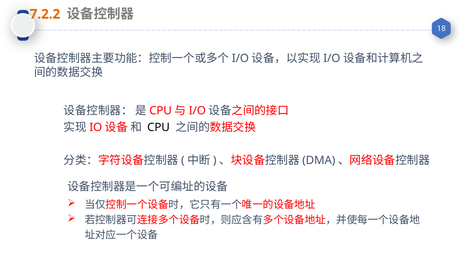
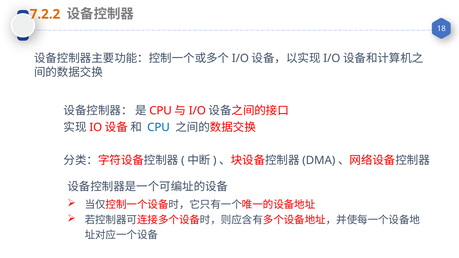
CPU colour: black -> blue
